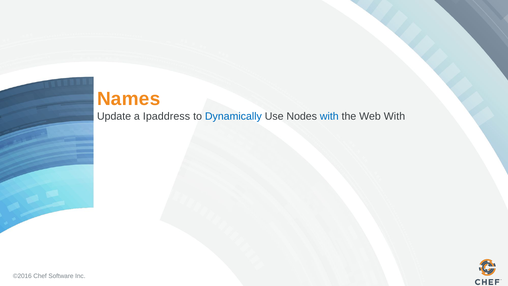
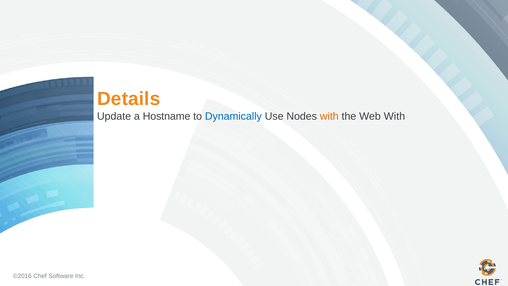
Names: Names -> Details
Ipaddress: Ipaddress -> Hostname
with at (329, 116) colour: blue -> orange
